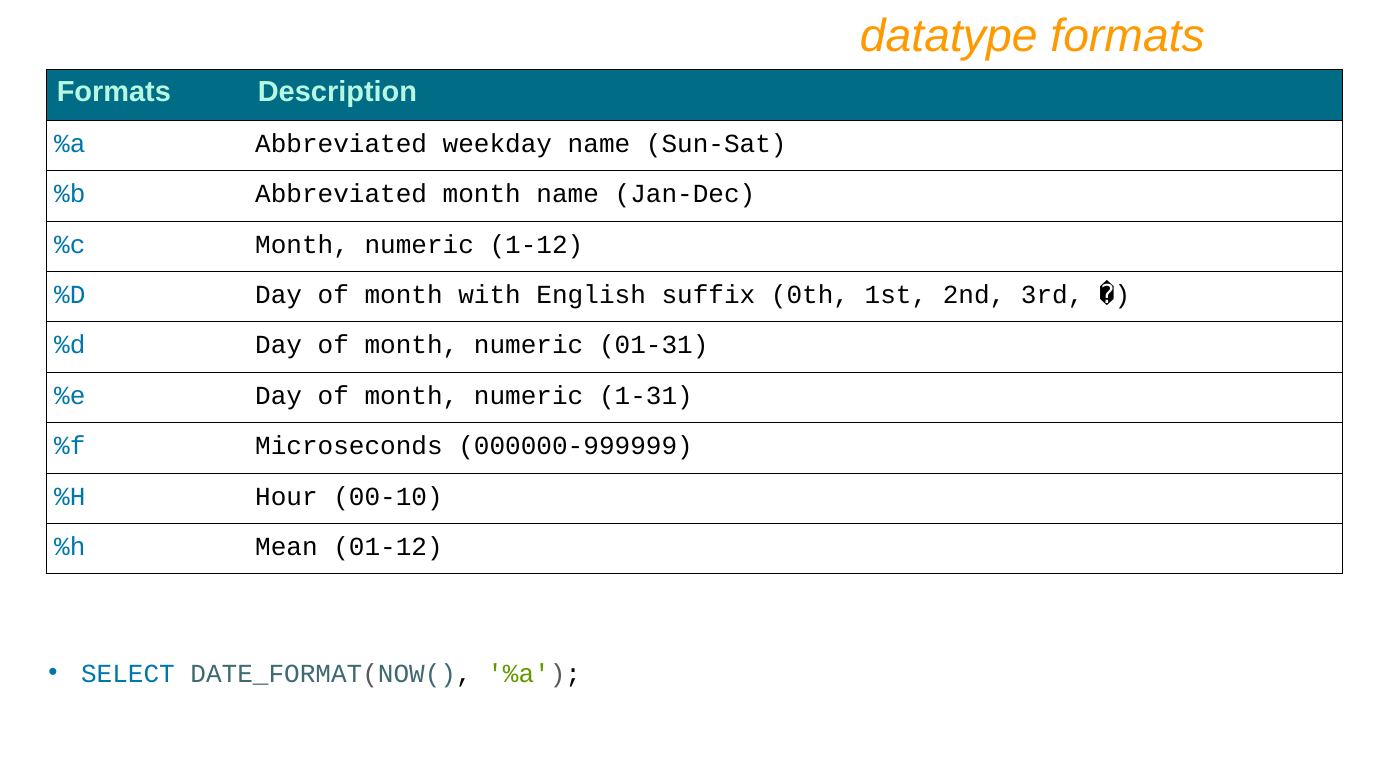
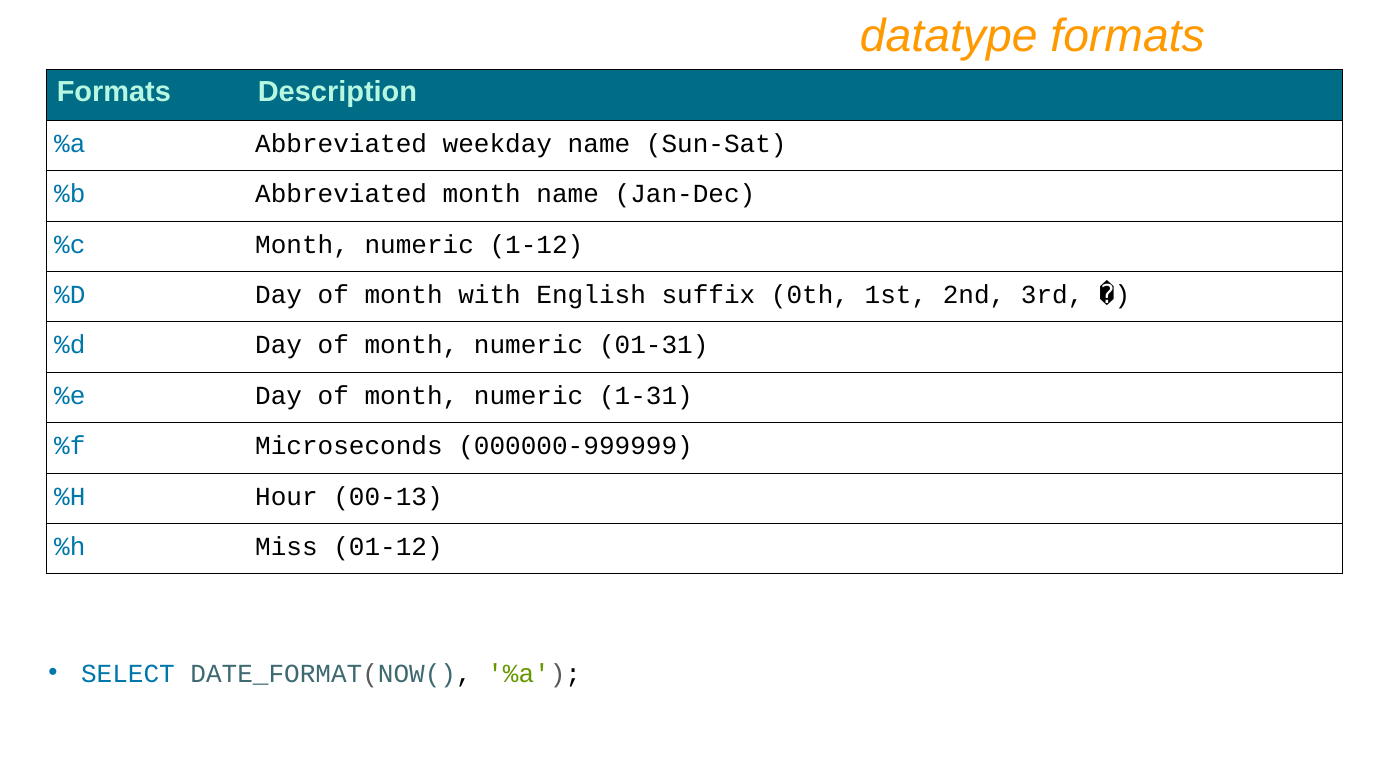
00-10: 00-10 -> 00-13
Mean: Mean -> Miss
